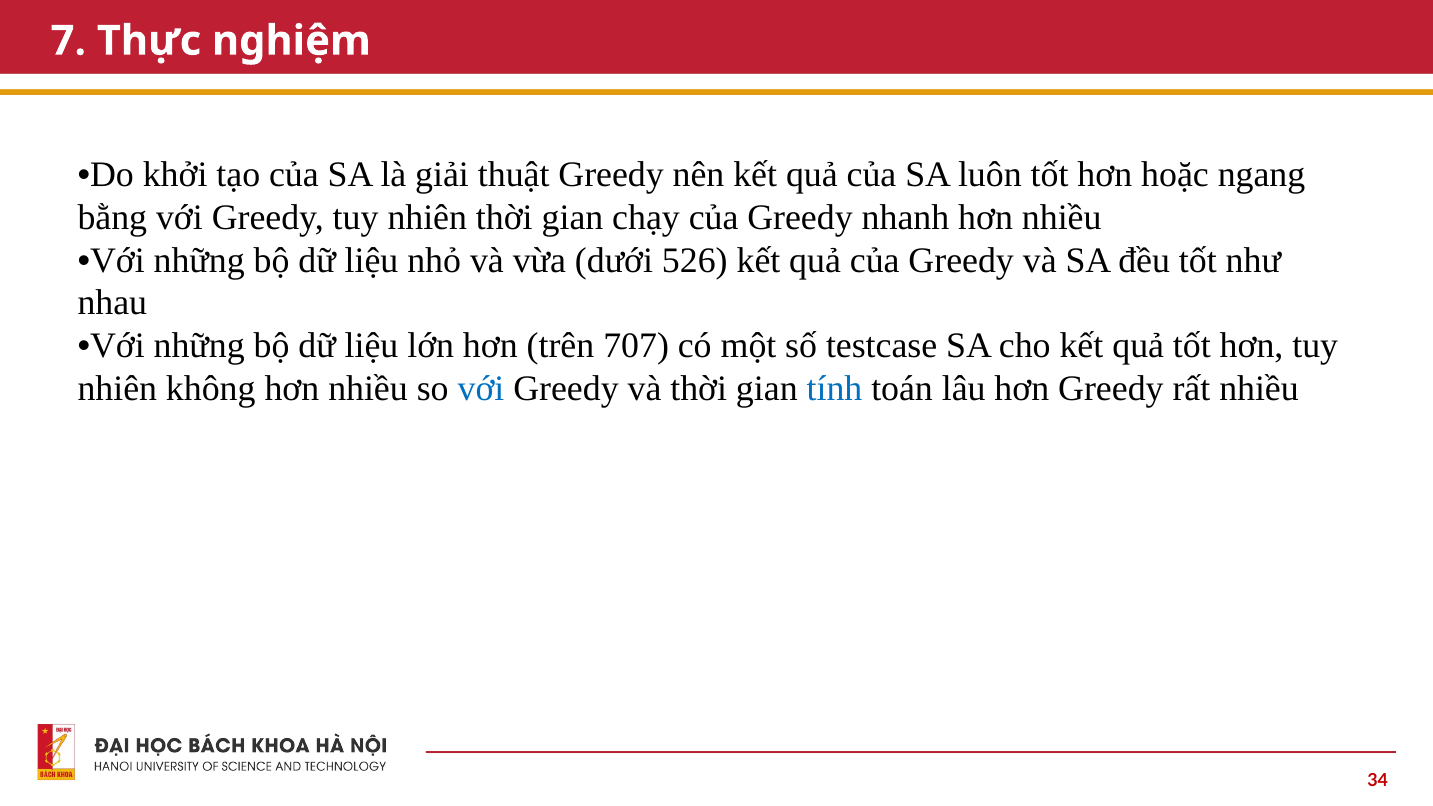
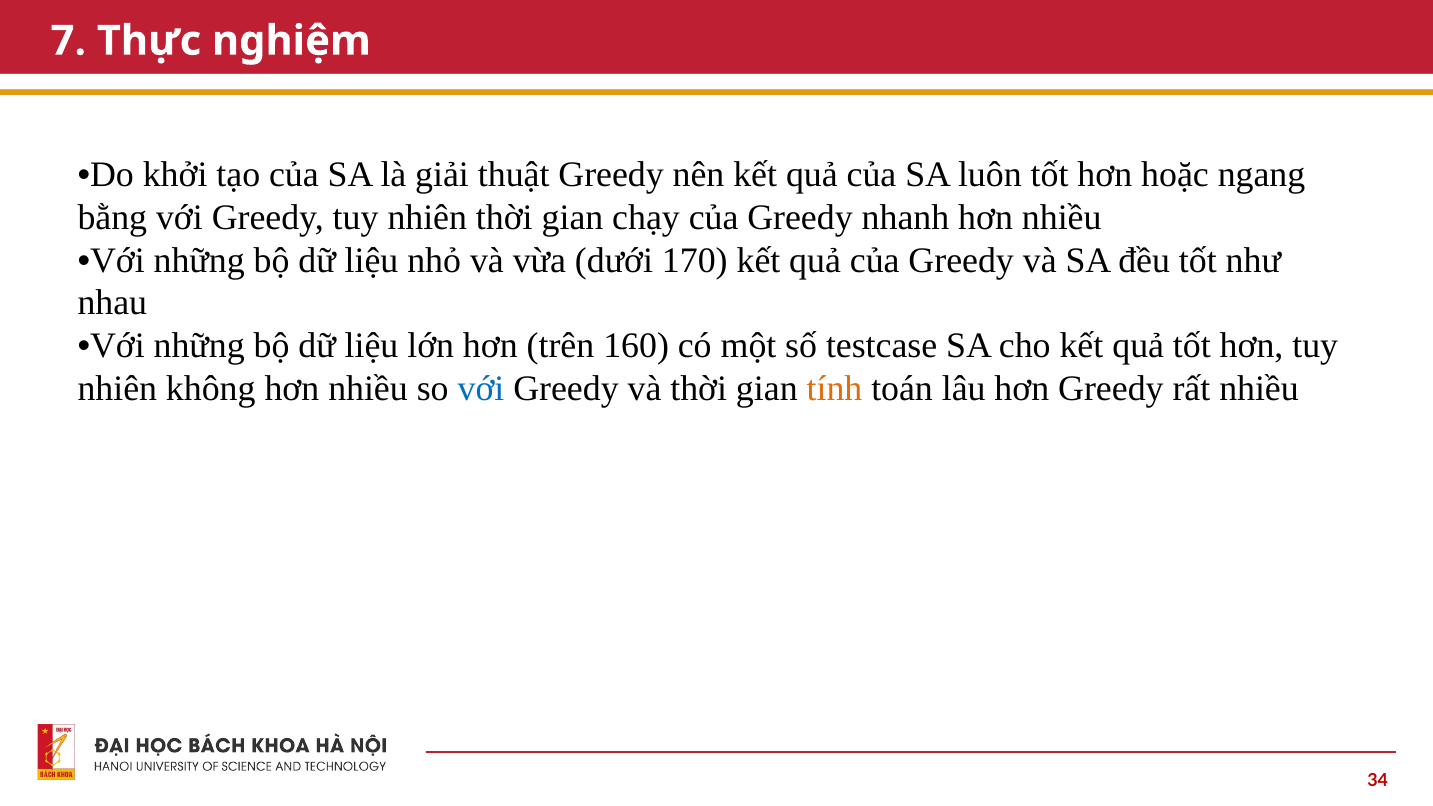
526: 526 -> 170
707: 707 -> 160
tính colour: blue -> orange
